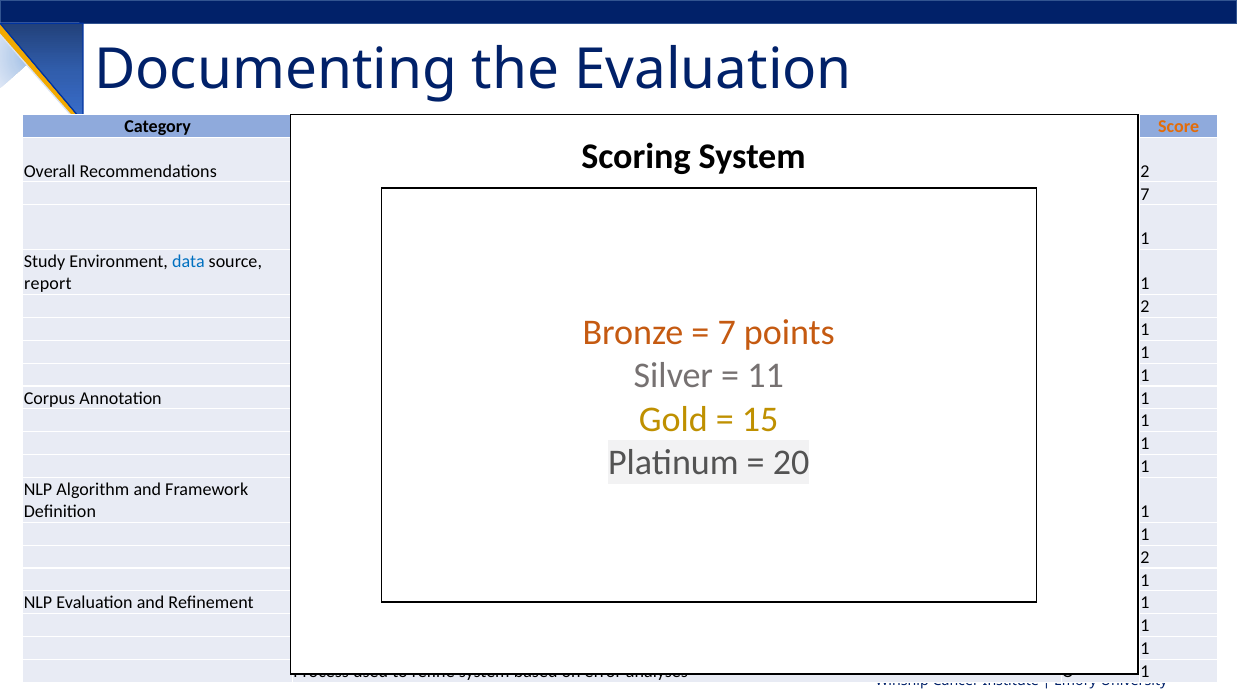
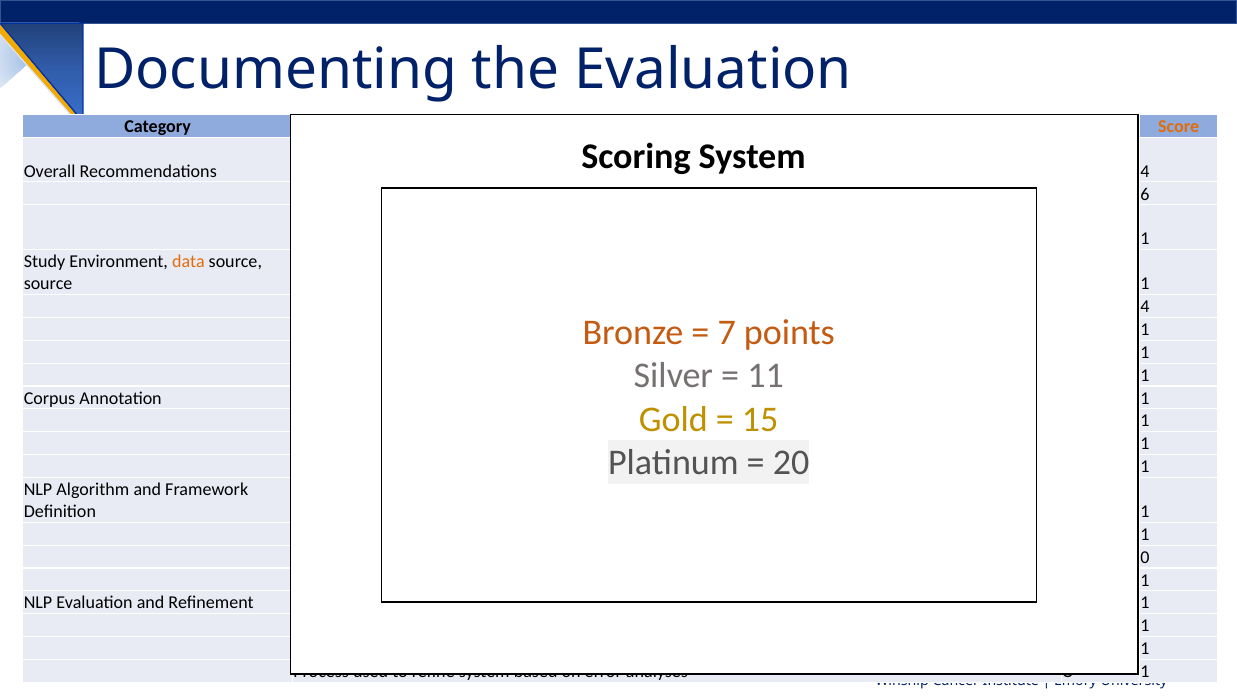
2 at (1145, 171): 2 -> 4
7 at (1145, 194): 7 -> 6
data colour: blue -> orange
report at (48, 284): report -> source
2 at (1145, 307): 2 -> 4
2 at (1145, 557): 2 -> 0
